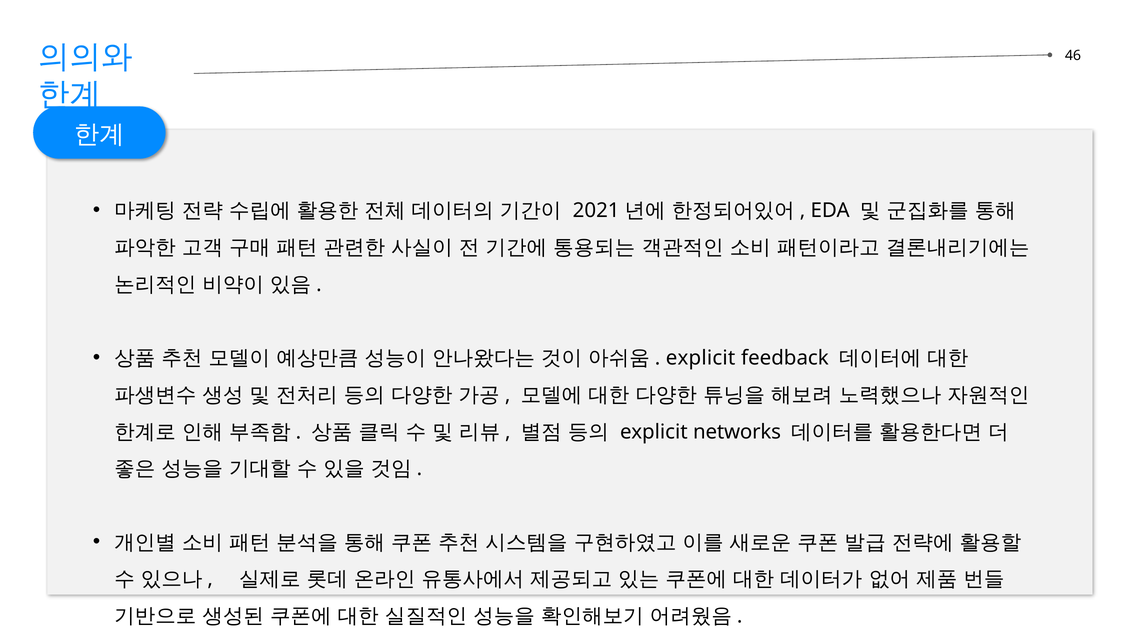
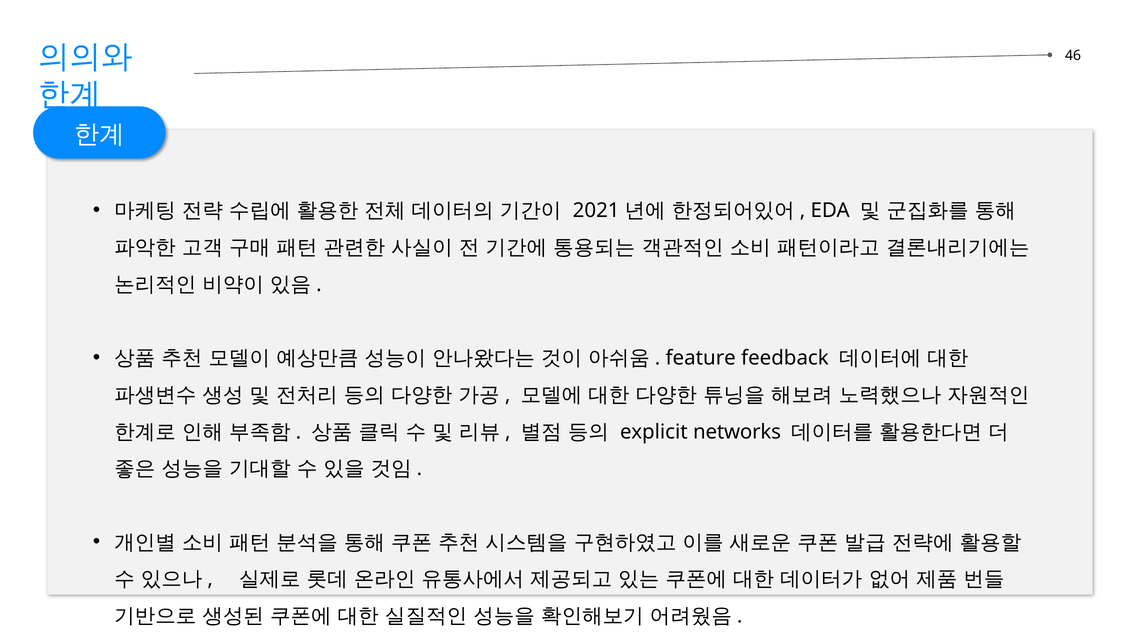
explicit at (701, 358): explicit -> feature
